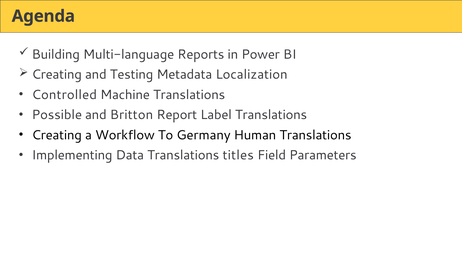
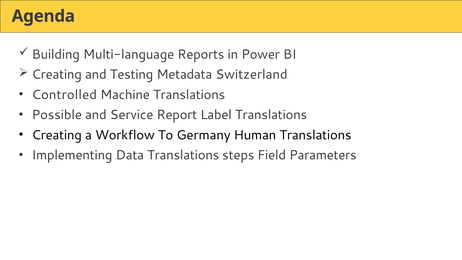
Localization: Localization -> Switzerland
Britton: Britton -> Service
titles: titles -> steps
